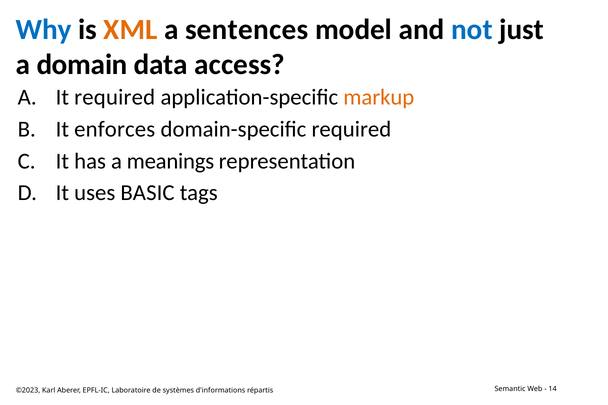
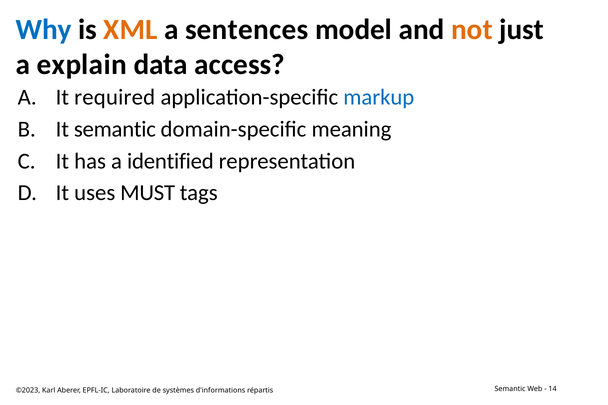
not colour: blue -> orange
domain: domain -> explain
markup colour: orange -> blue
It enforces: enforces -> semantic
domain-specific required: required -> meaning
meanings: meanings -> identified
BASIC: BASIC -> MUST
